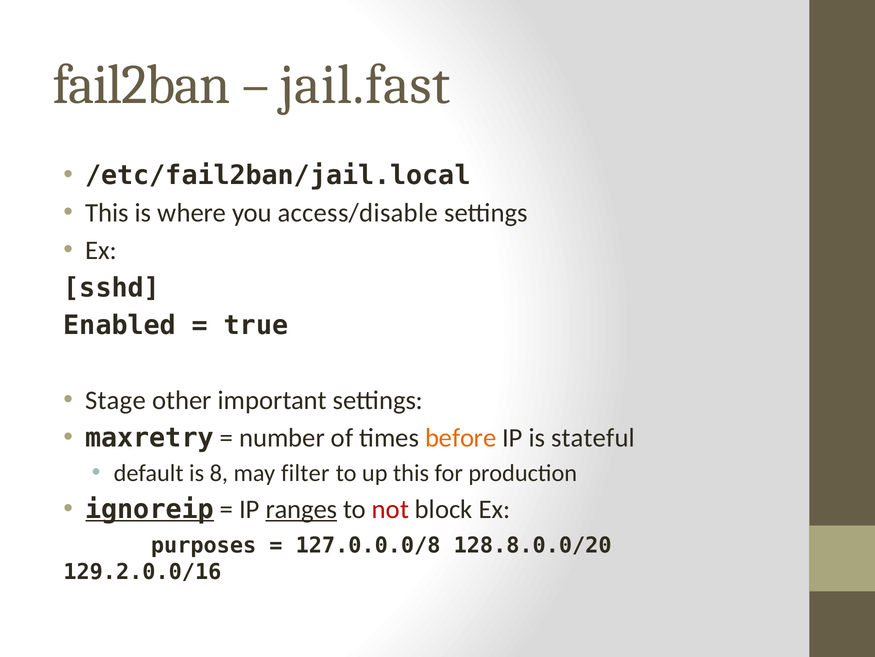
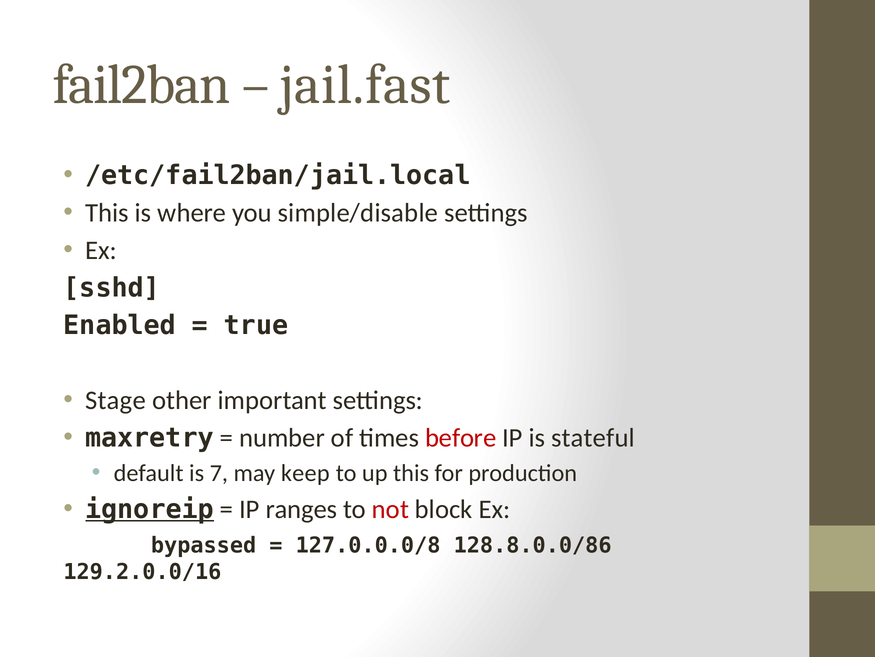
access/disable: access/disable -> simple/disable
before colour: orange -> red
8: 8 -> 7
filter: filter -> keep
ranges underline: present -> none
purposes: purposes -> bypassed
128.8.0.0/20: 128.8.0.0/20 -> 128.8.0.0/86
